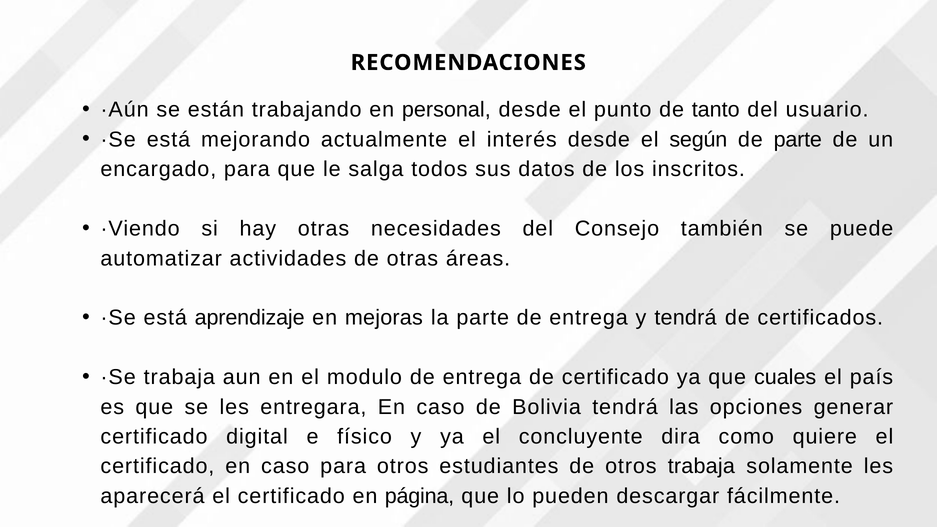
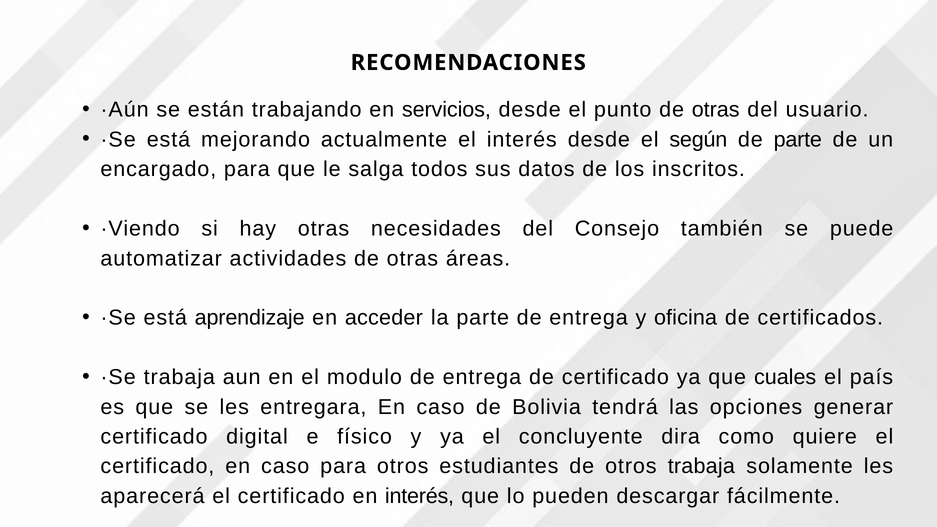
personal: personal -> servicios
punto de tanto: tanto -> otras
mejoras: mejoras -> acceder
y tendrá: tendrá -> oficina
en página: página -> interés
